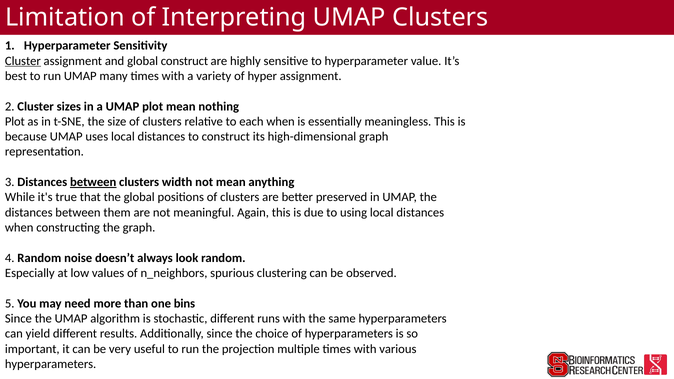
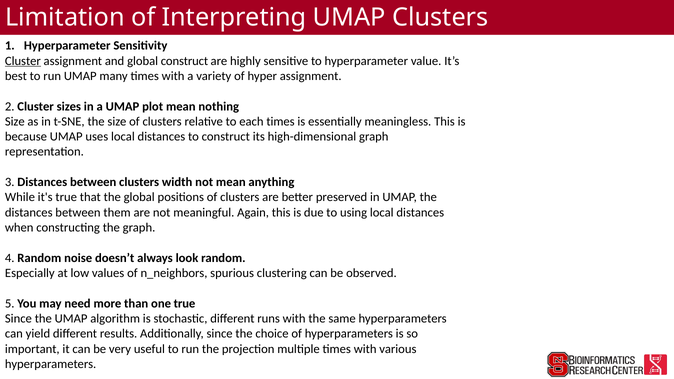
Plot at (15, 122): Plot -> Size
each when: when -> times
between at (93, 182) underline: present -> none
one bins: bins -> true
